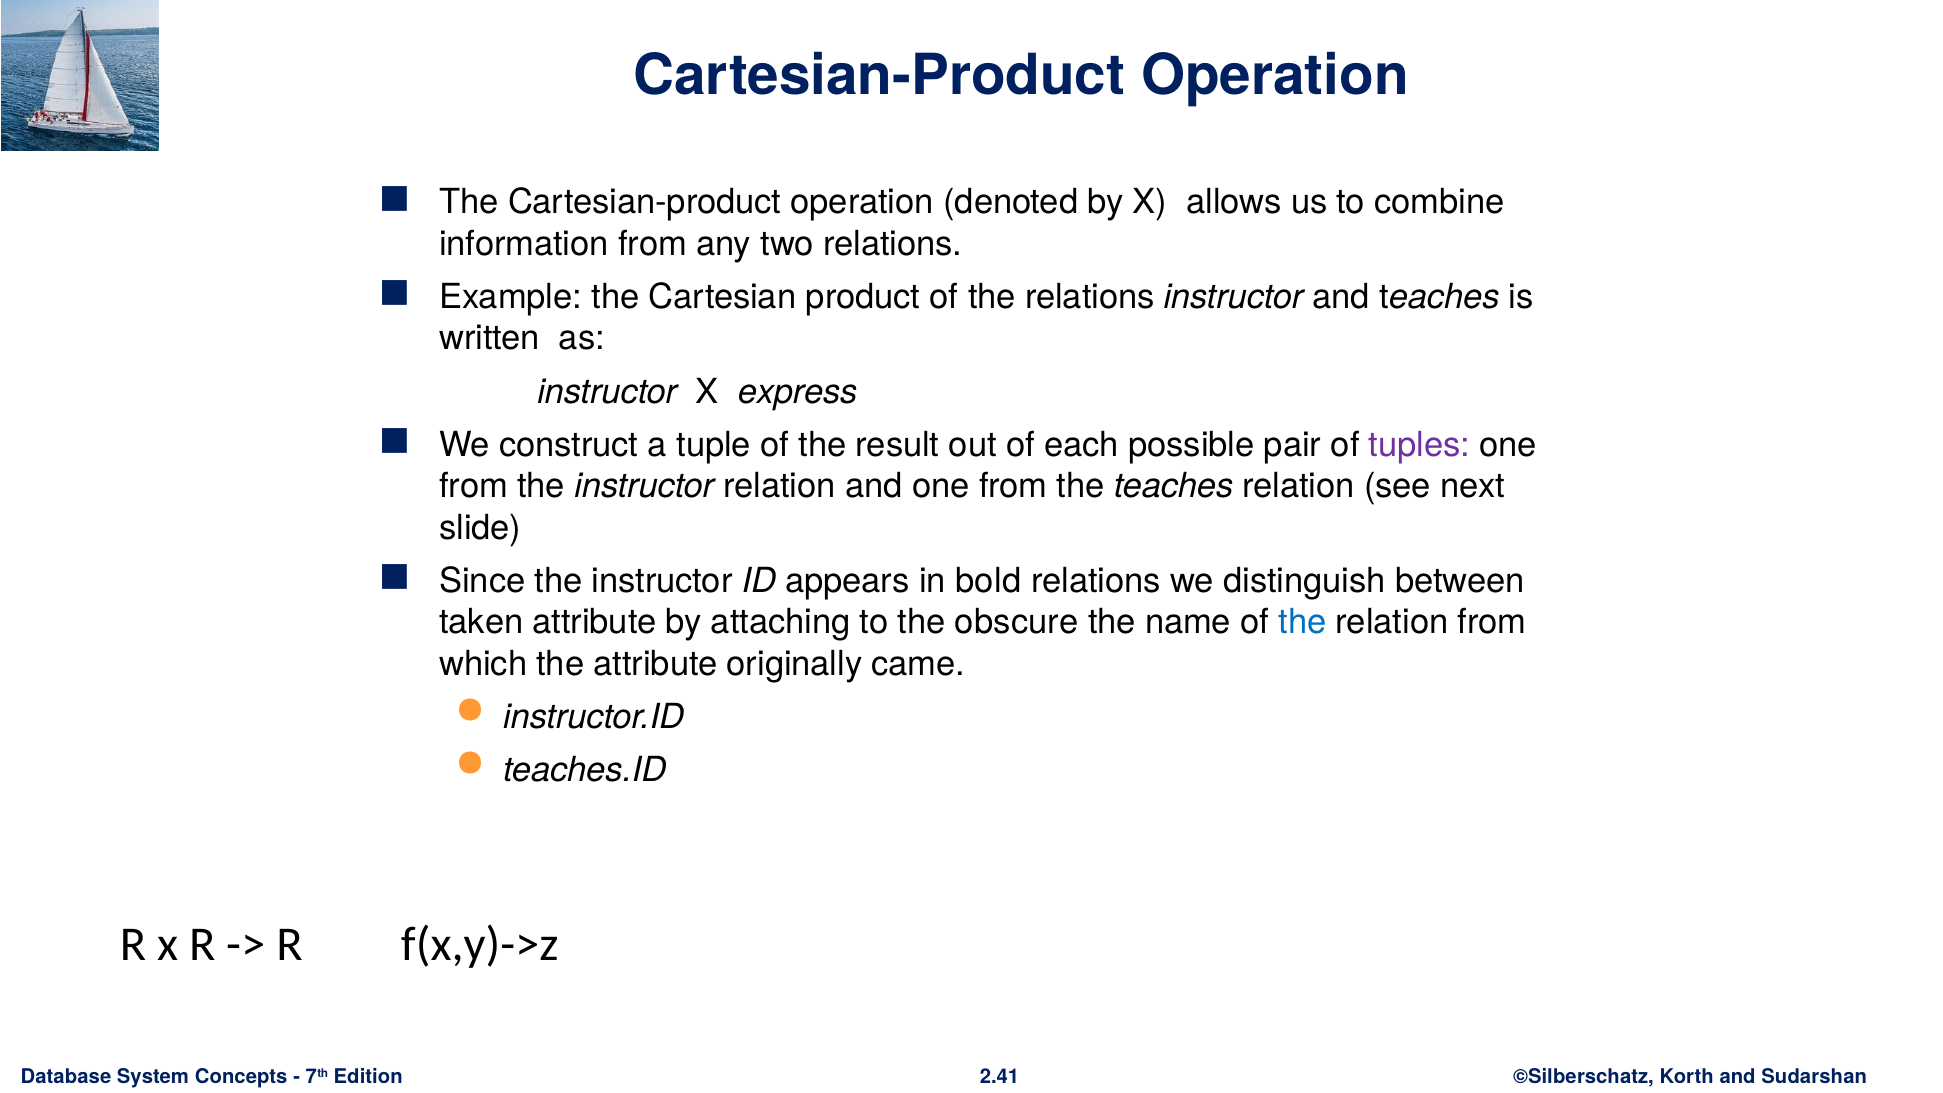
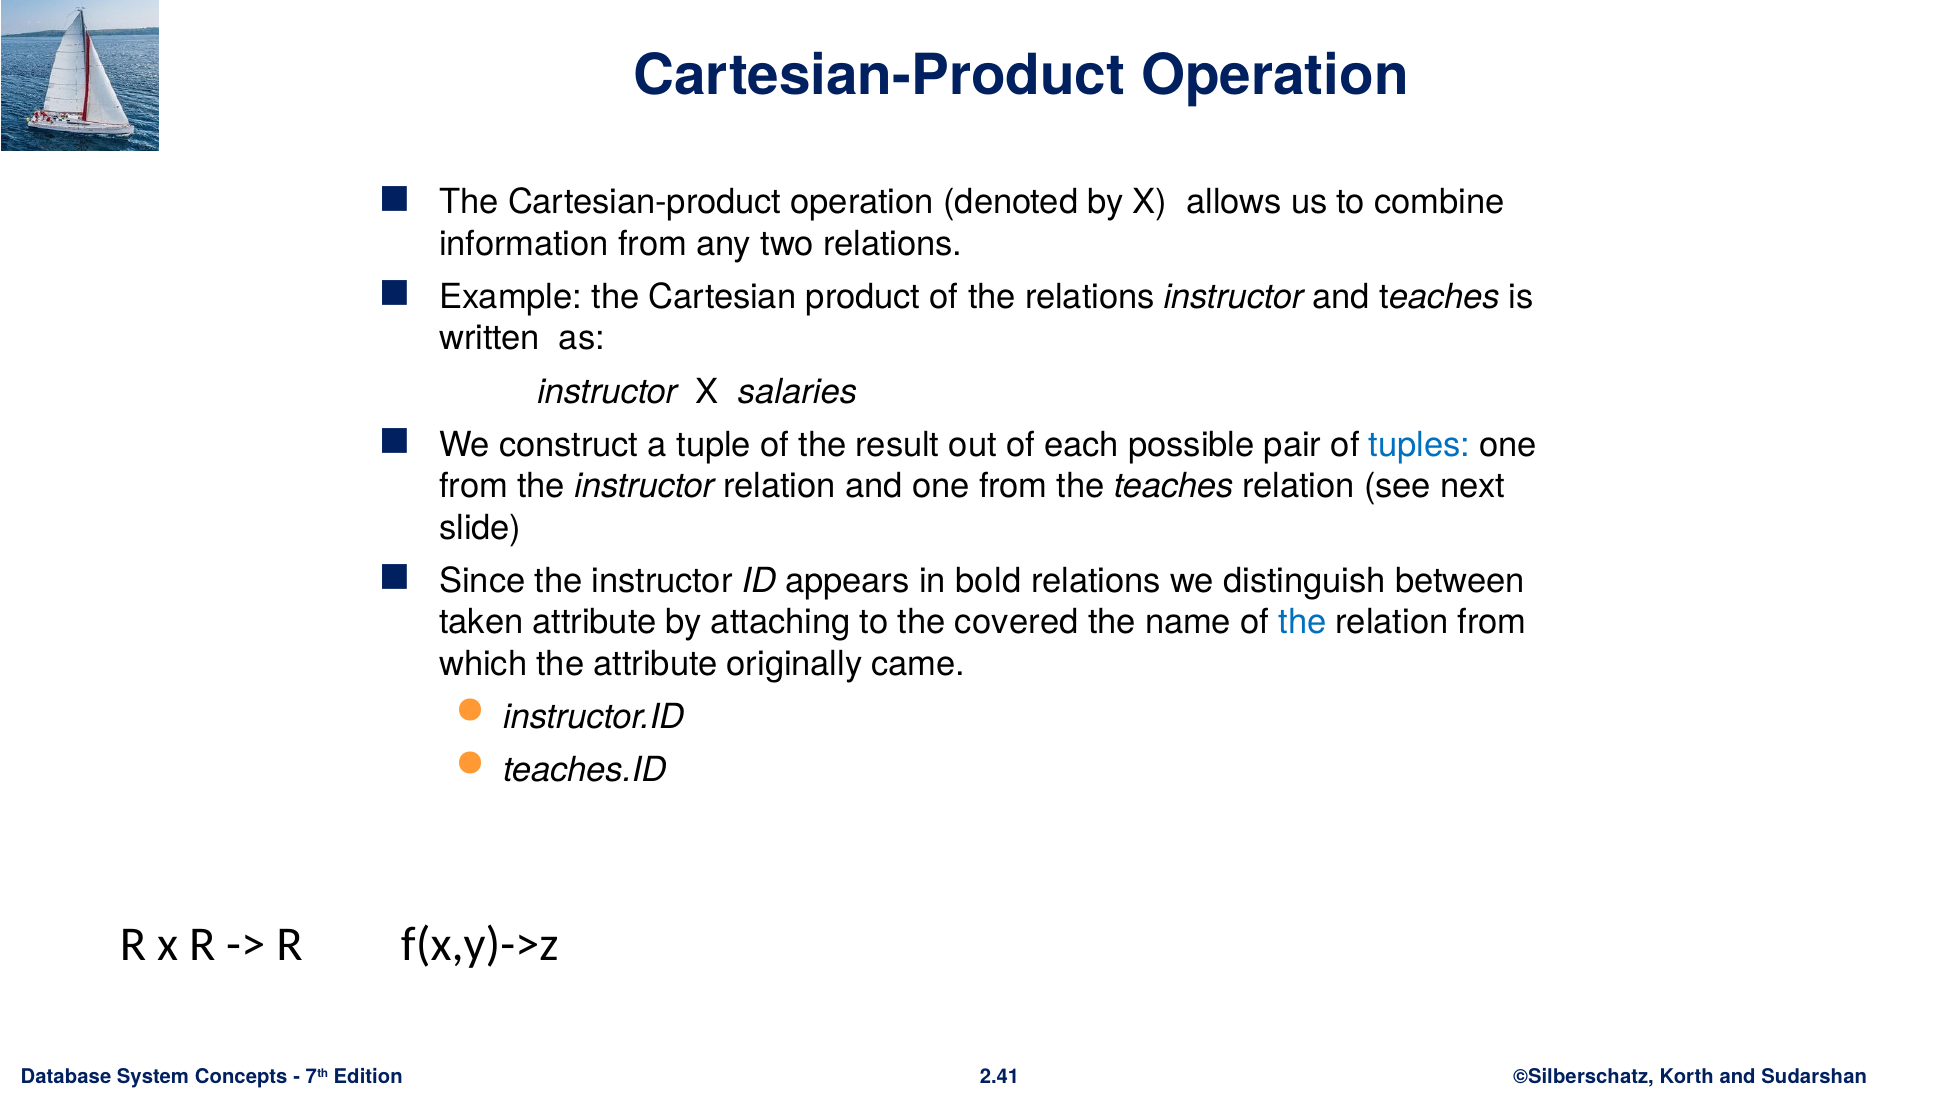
express: express -> salaries
tuples colour: purple -> blue
obscure: obscure -> covered
